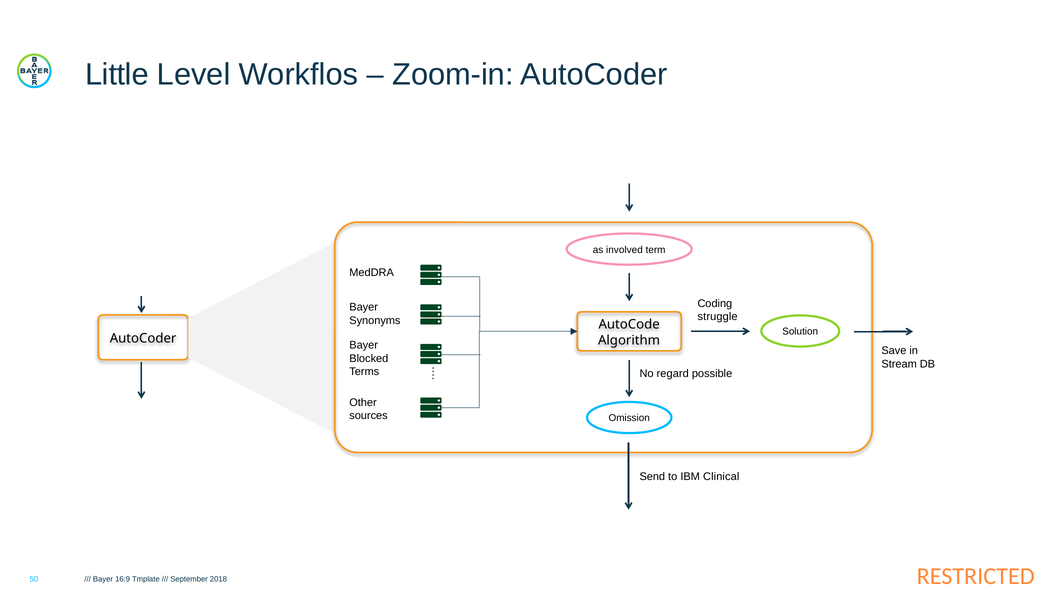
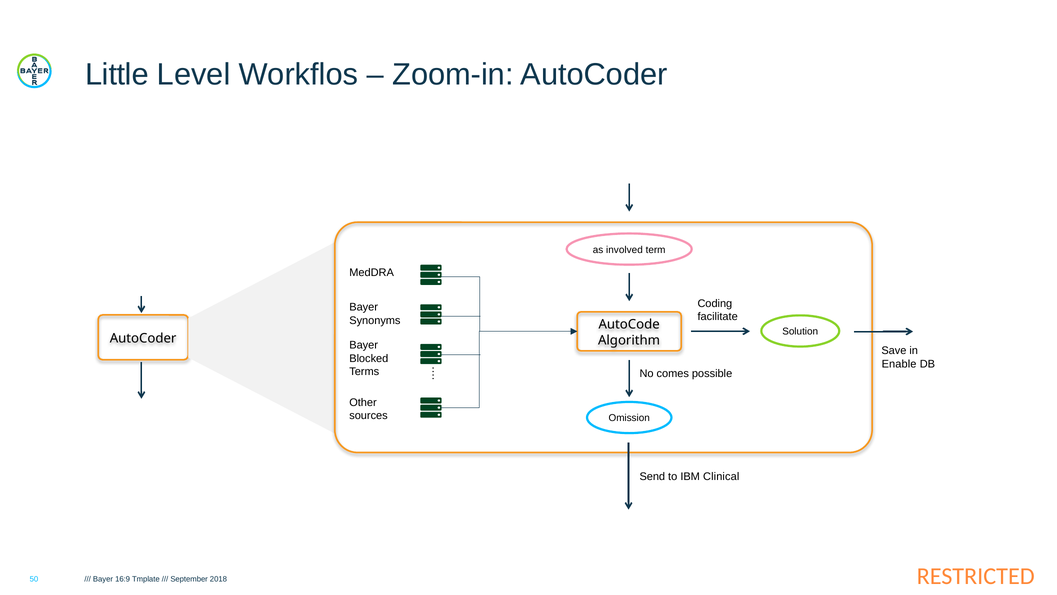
struggle: struggle -> facilitate
Stream: Stream -> Enable
regard: regard -> comes
